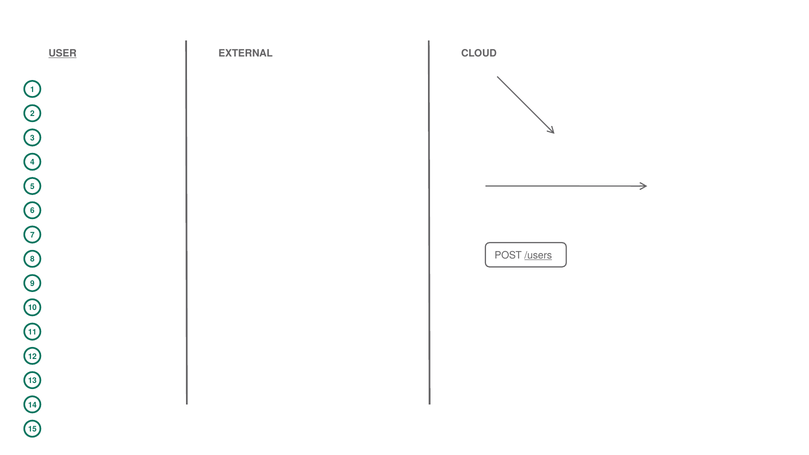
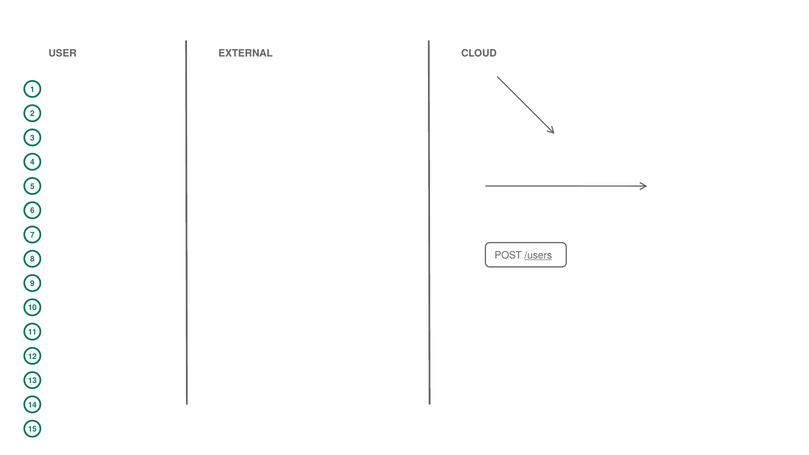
USER underline: present -> none
